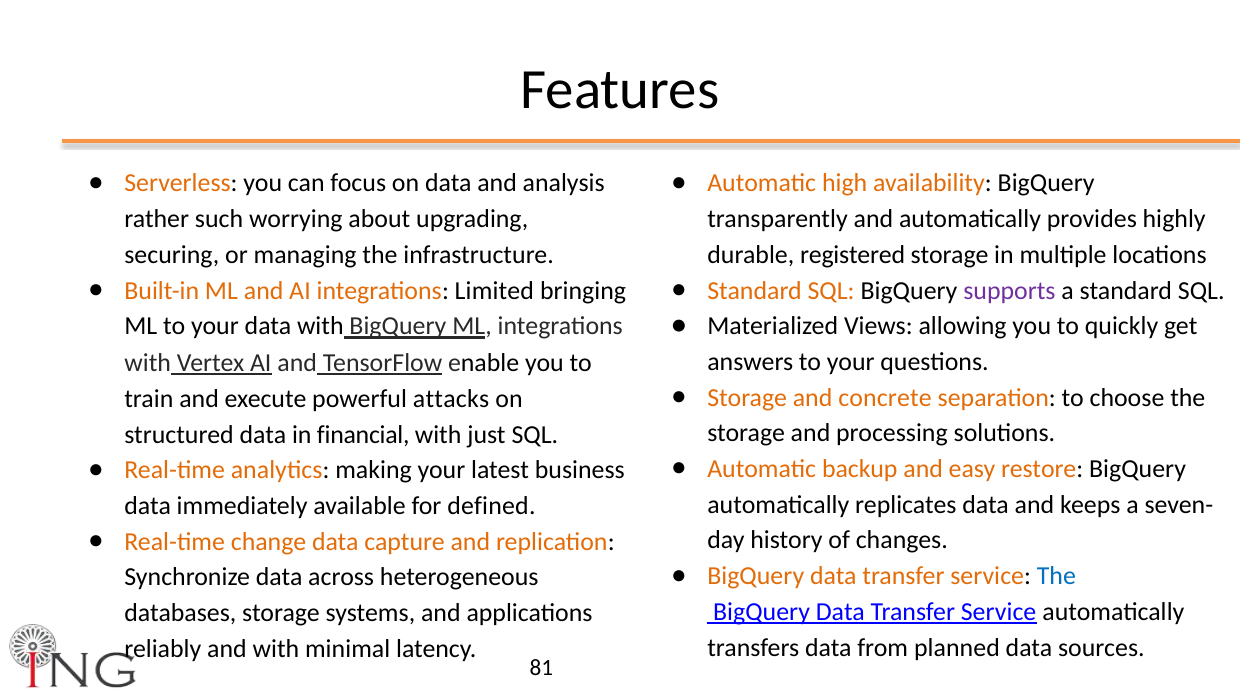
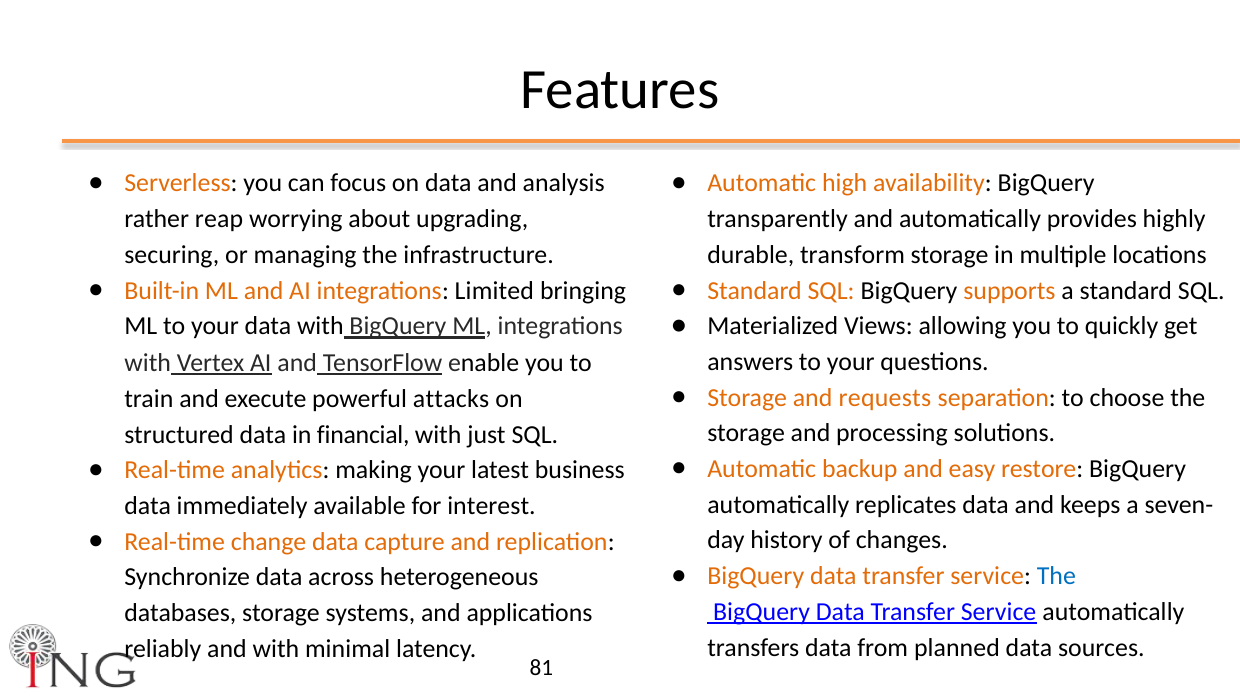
such: such -> reap
registered: registered -> transform
supports colour: purple -> orange
concrete: concrete -> requests
defined: defined -> interest
